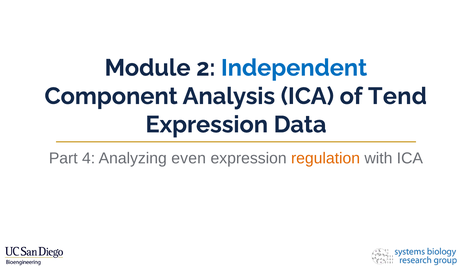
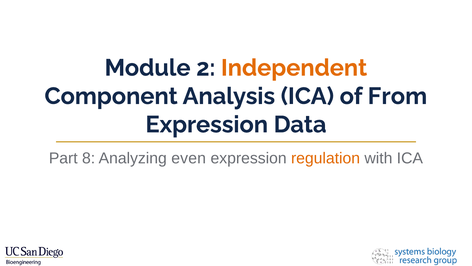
Independent colour: blue -> orange
Tend: Tend -> From
4: 4 -> 8
